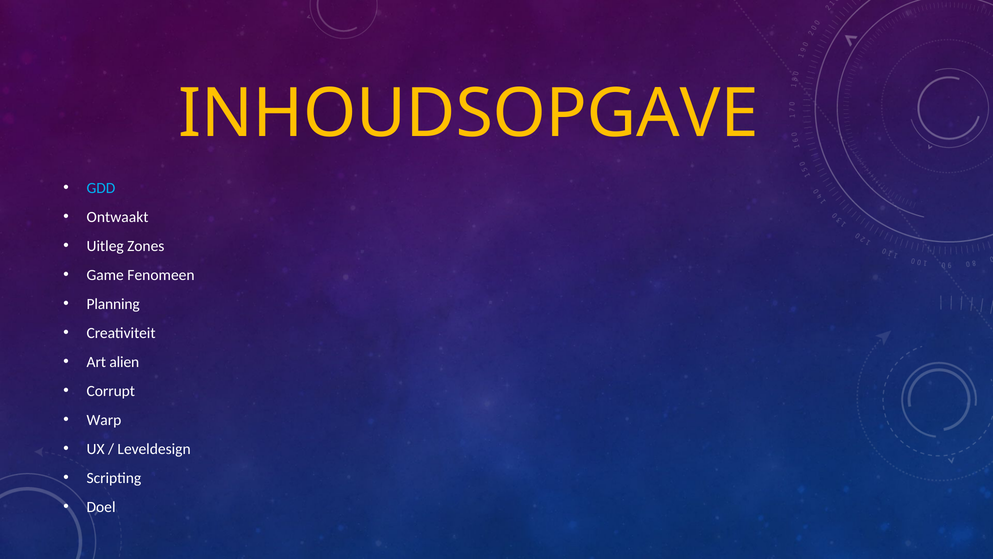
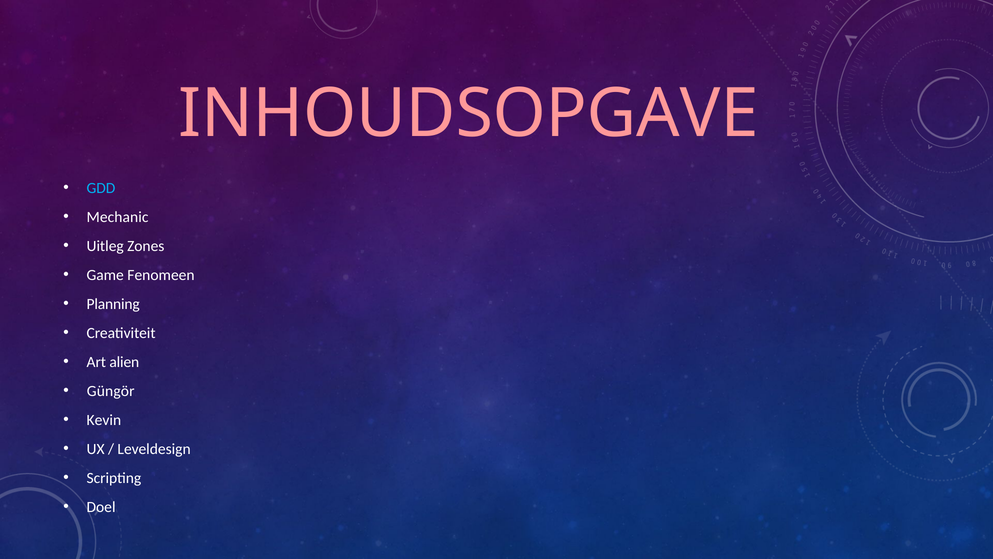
INHOUDSOPGAVE colour: yellow -> pink
Ontwaakt: Ontwaakt -> Mechanic
Corrupt: Corrupt -> Güngör
Warp: Warp -> Kevin
